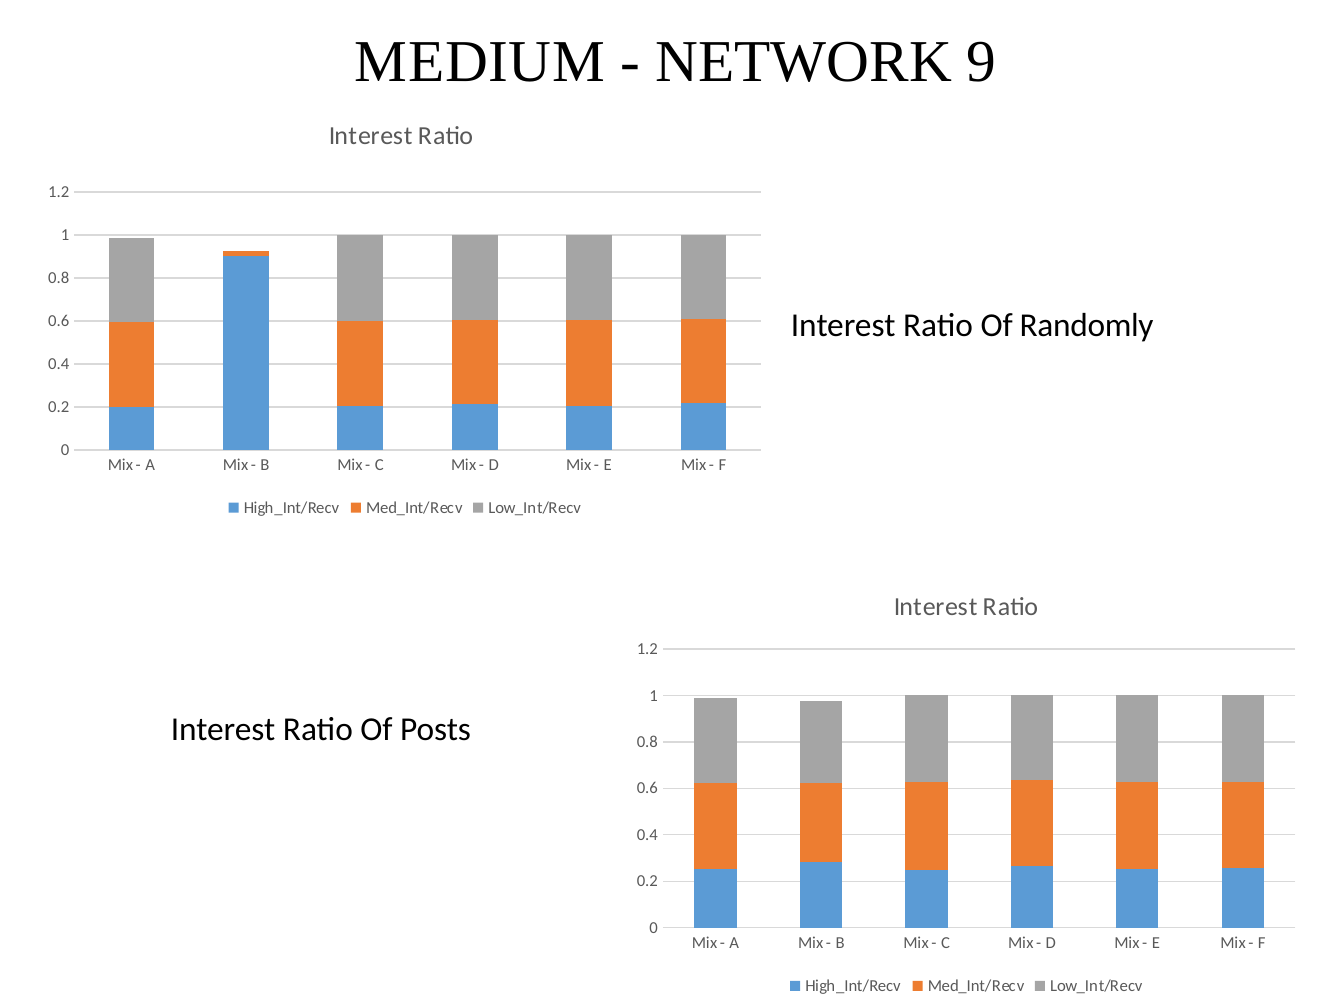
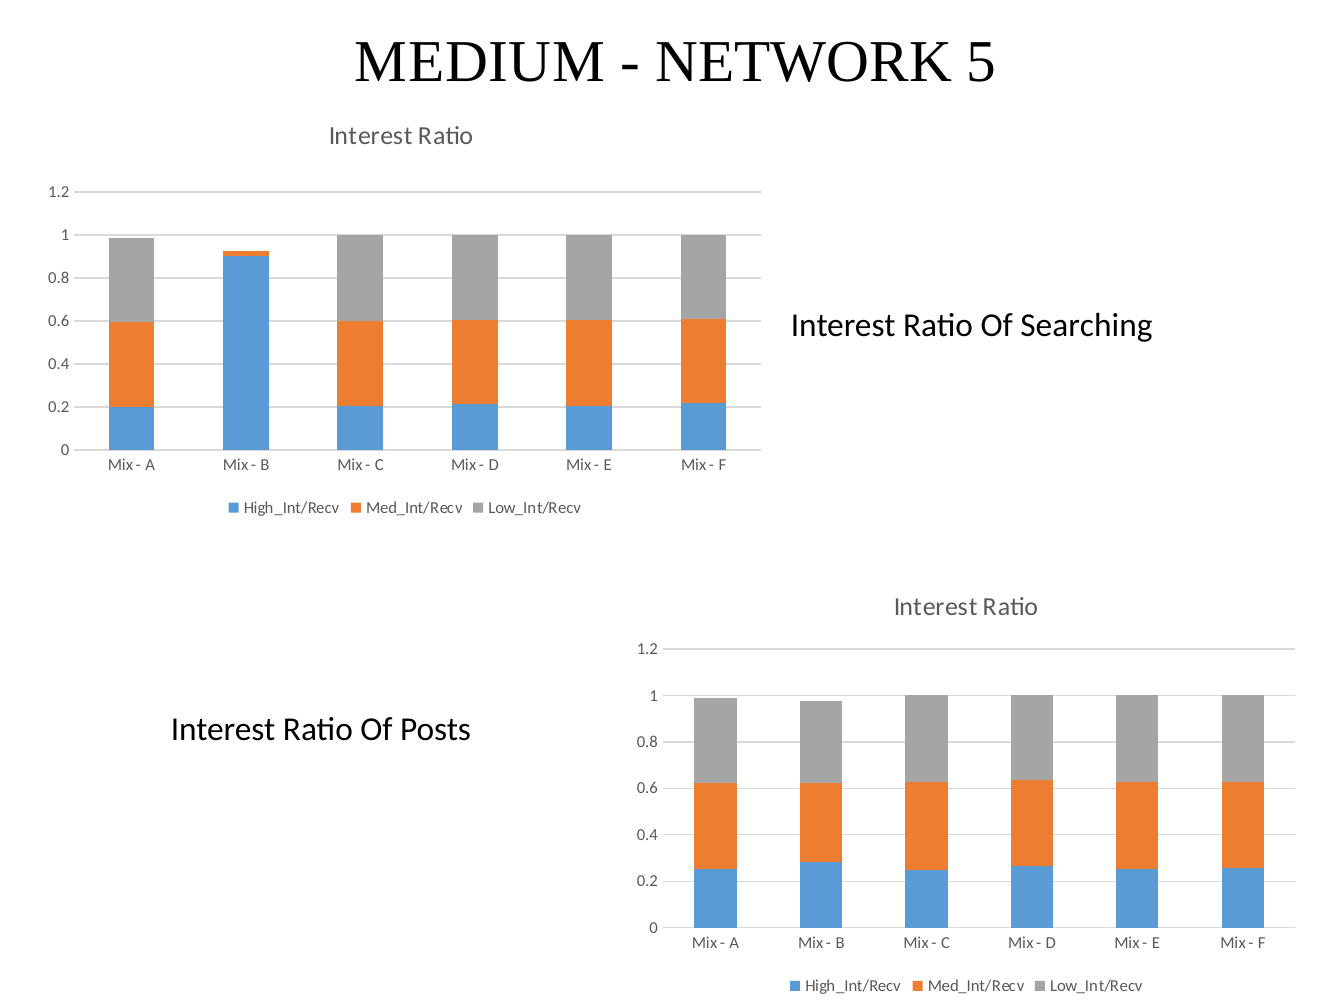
9: 9 -> 5
Randomly: Randomly -> Searching
